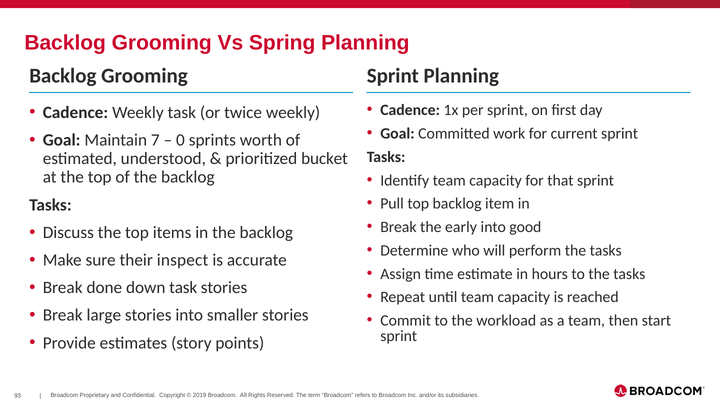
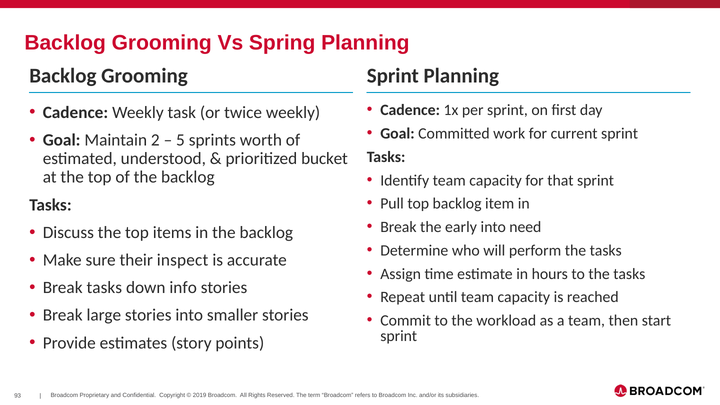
7: 7 -> 2
0: 0 -> 5
good: good -> need
Break done: done -> tasks
down task: task -> info
